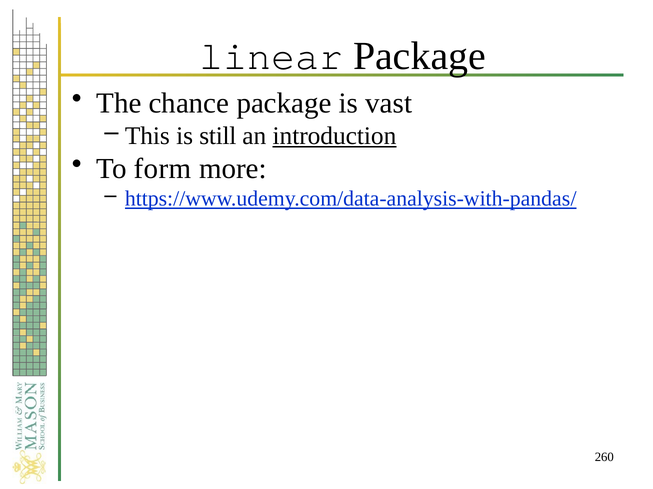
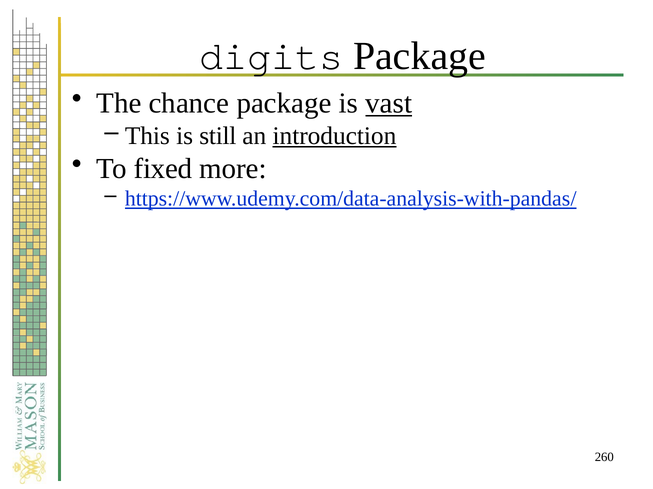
linear: linear -> digits
vast underline: none -> present
form: form -> fixed
